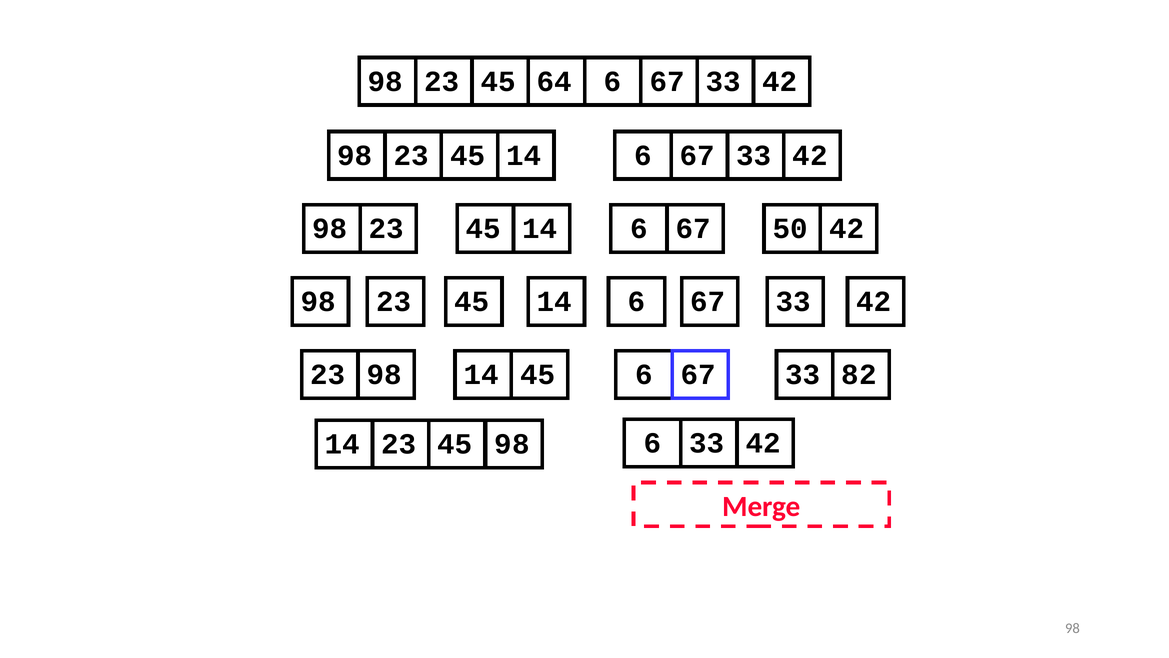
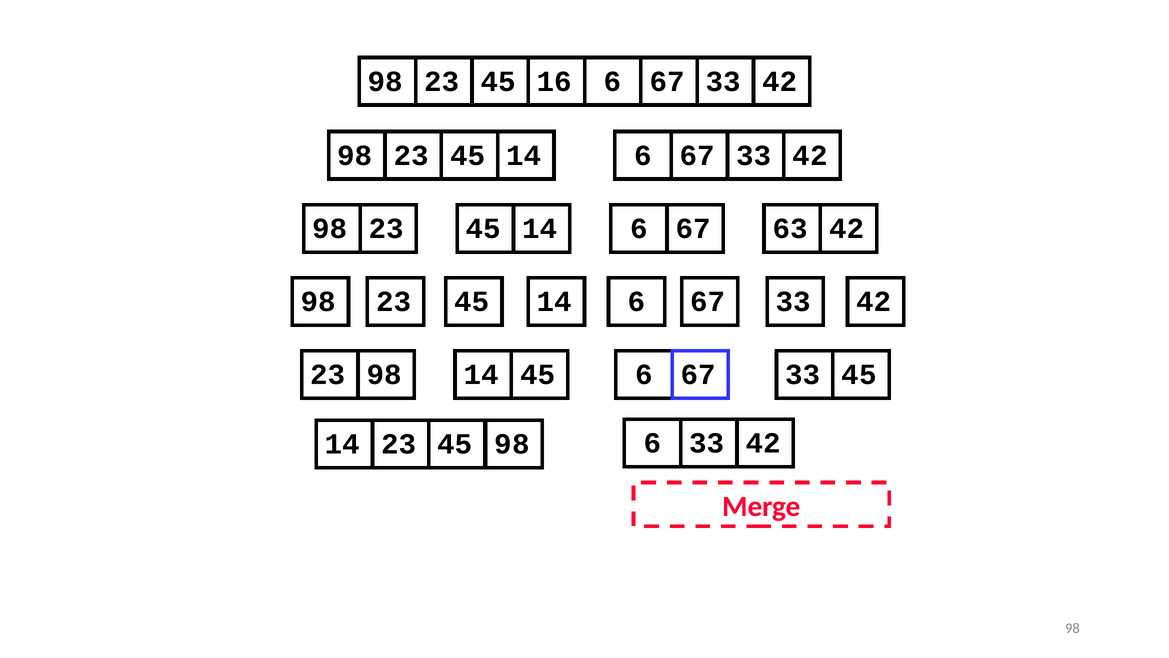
64: 64 -> 16
50: 50 -> 63
6 82: 82 -> 45
